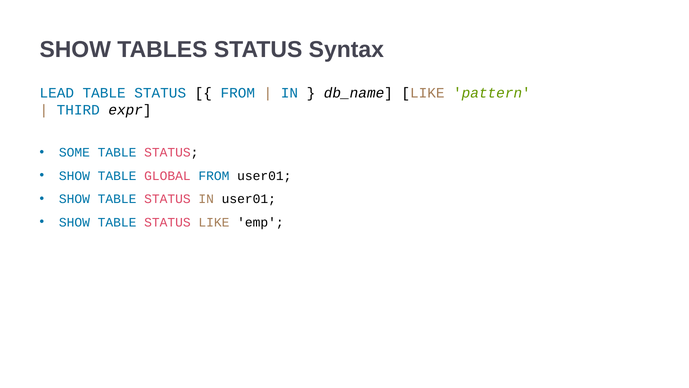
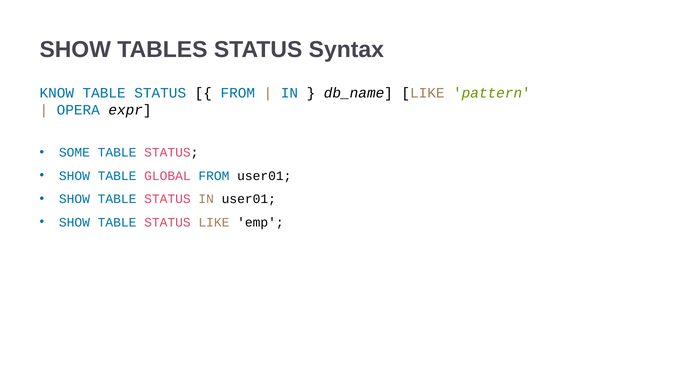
LEAD: LEAD -> KNOW
THIRD: THIRD -> OPERA
